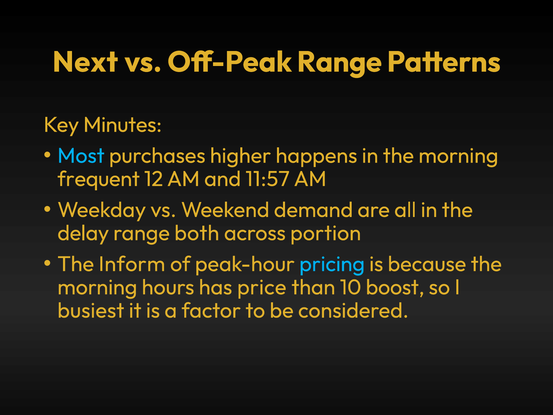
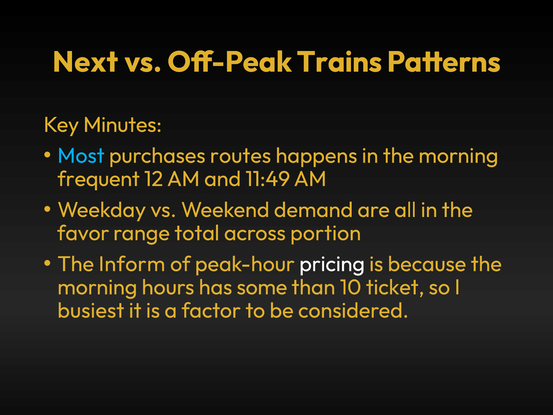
Off-Peak Range: Range -> Trains
higher: higher -> routes
11:57: 11:57 -> 11:49
delay: delay -> favor
both: both -> total
pricing colour: light blue -> white
price: price -> some
boost: boost -> ticket
